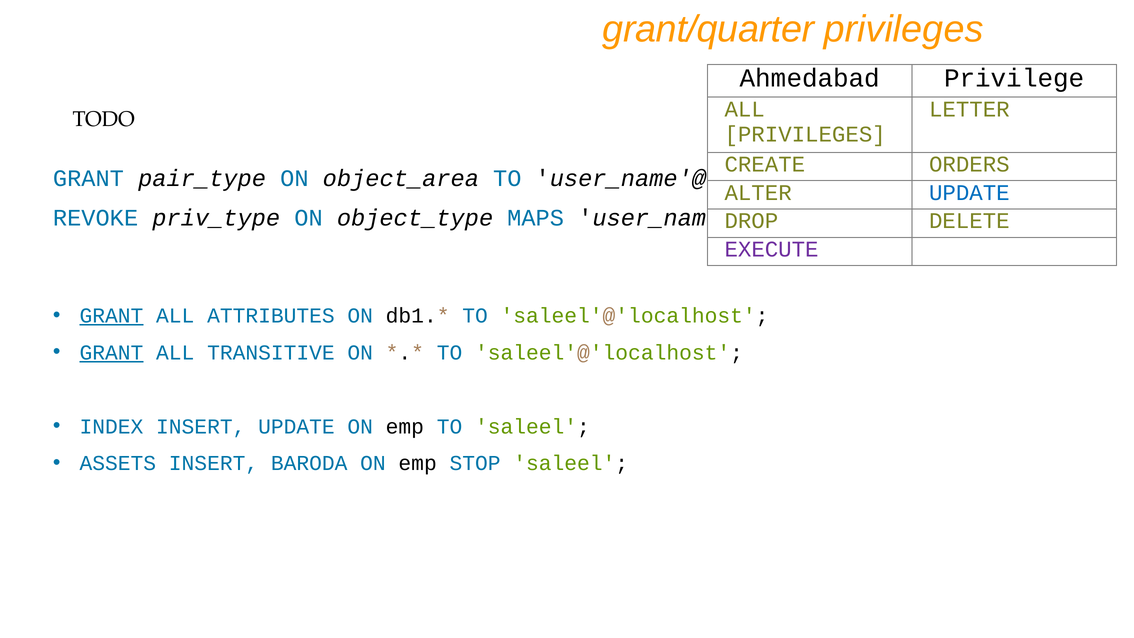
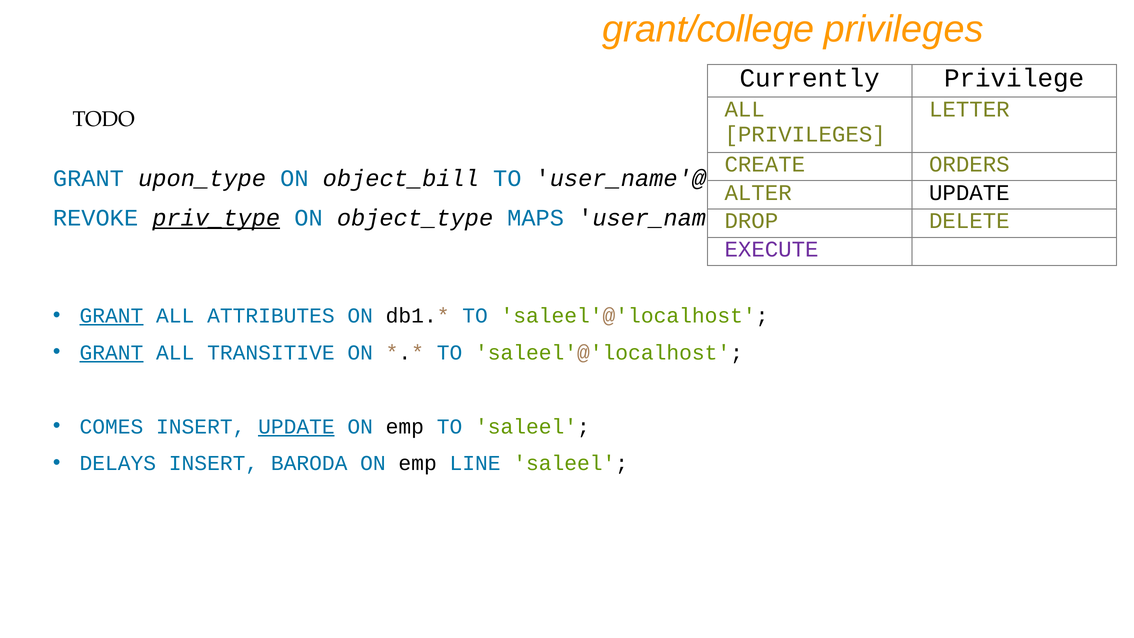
grant/quarter: grant/quarter -> grant/college
Ahmedabad: Ahmedabad -> Currently
pair_type: pair_type -> upon_type
object_area: object_area -> object_bill
UPDATE at (969, 193) colour: blue -> black
priv_type underline: none -> present
INDEX: INDEX -> COMES
UPDATE at (296, 426) underline: none -> present
ASSETS: ASSETS -> DELAYS
STOP: STOP -> LINE
